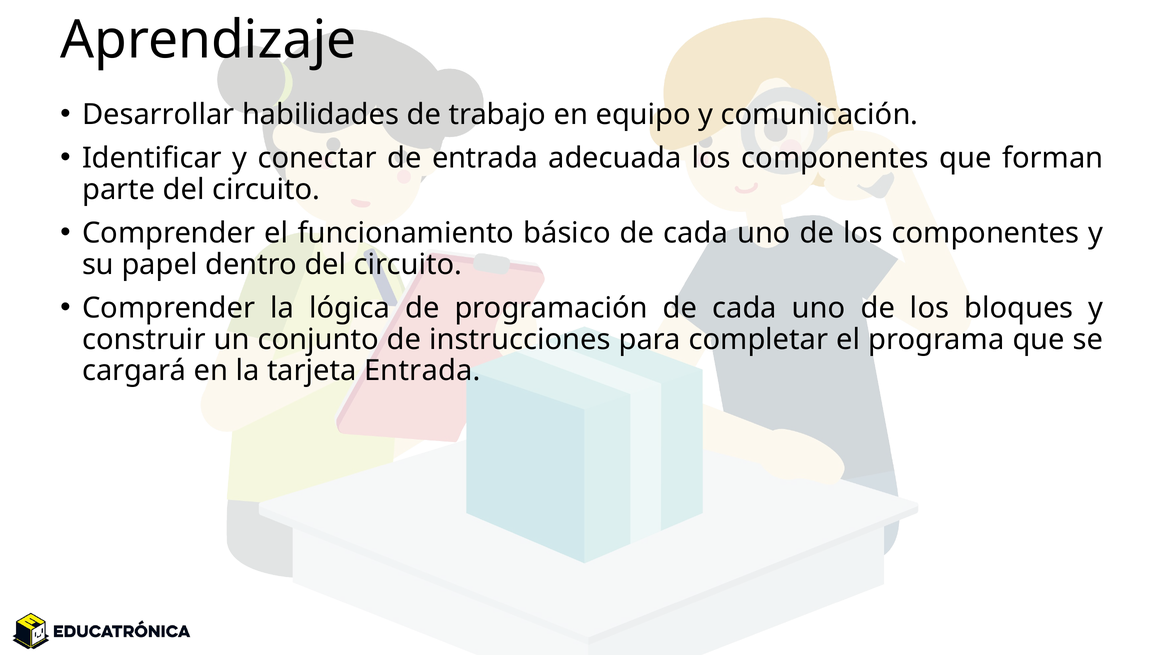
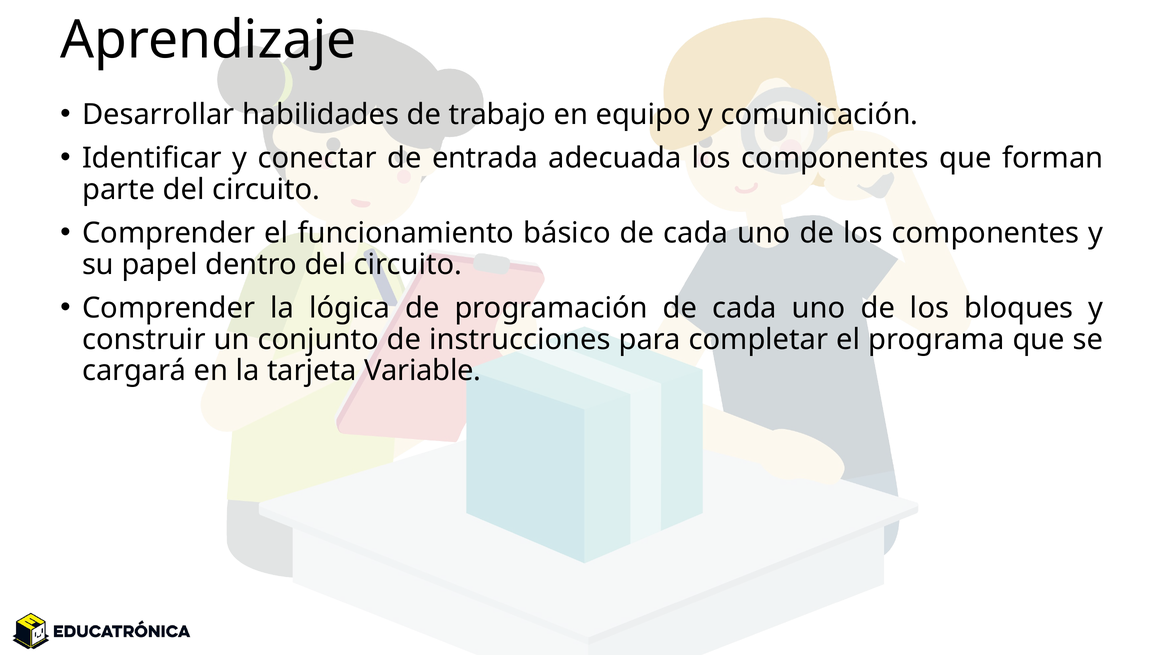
tarjeta Entrada: Entrada -> Variable
